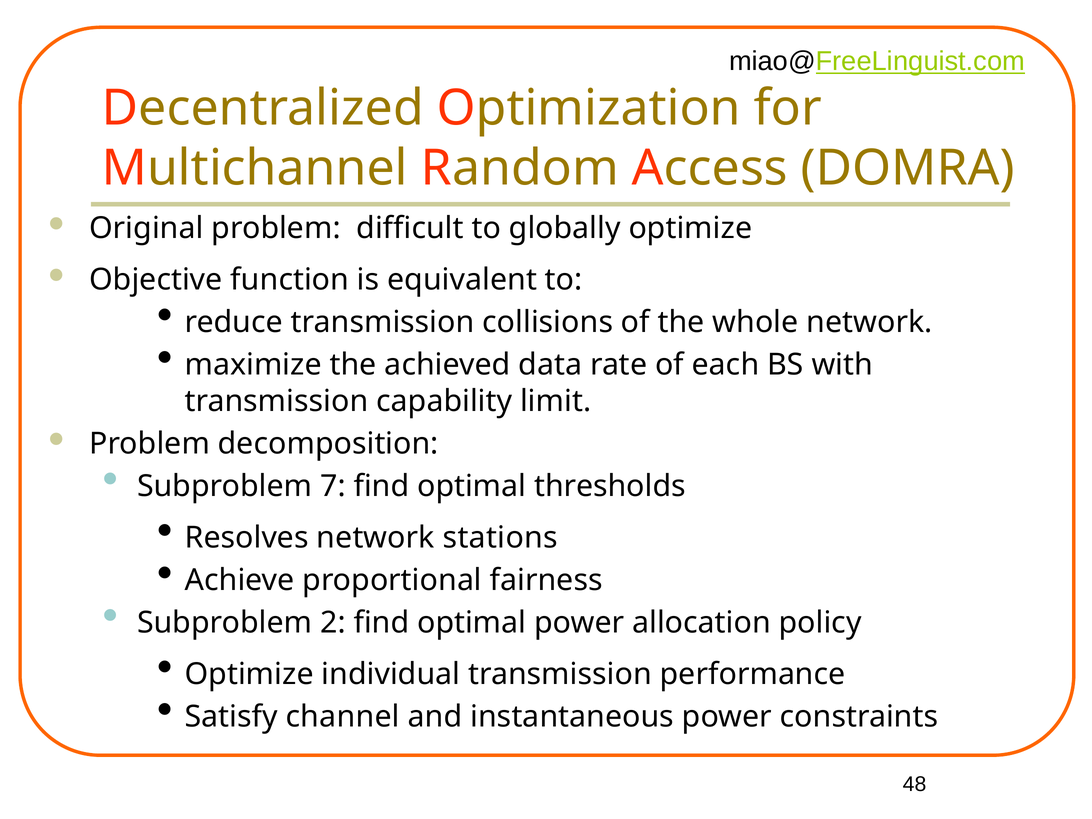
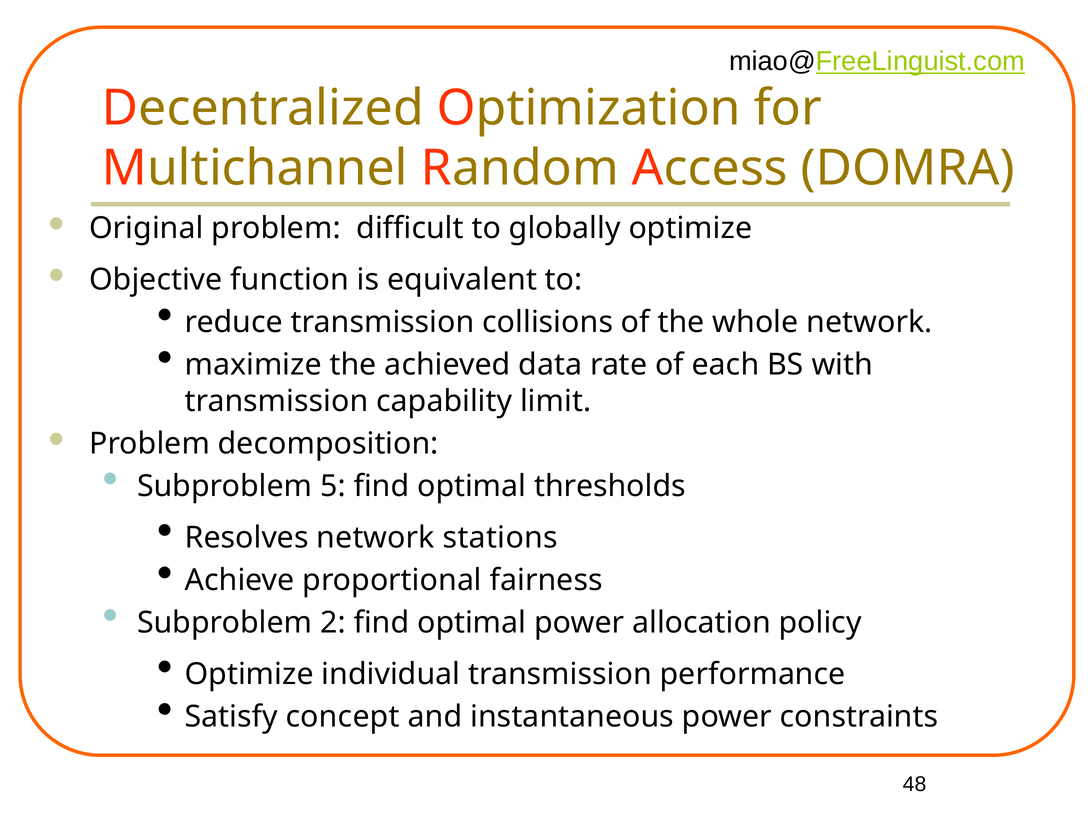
7: 7 -> 5
channel: channel -> concept
